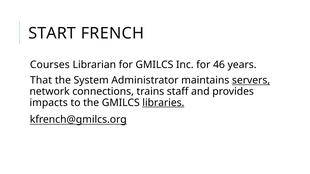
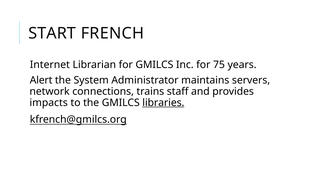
Courses: Courses -> Internet
46: 46 -> 75
That: That -> Alert
servers underline: present -> none
